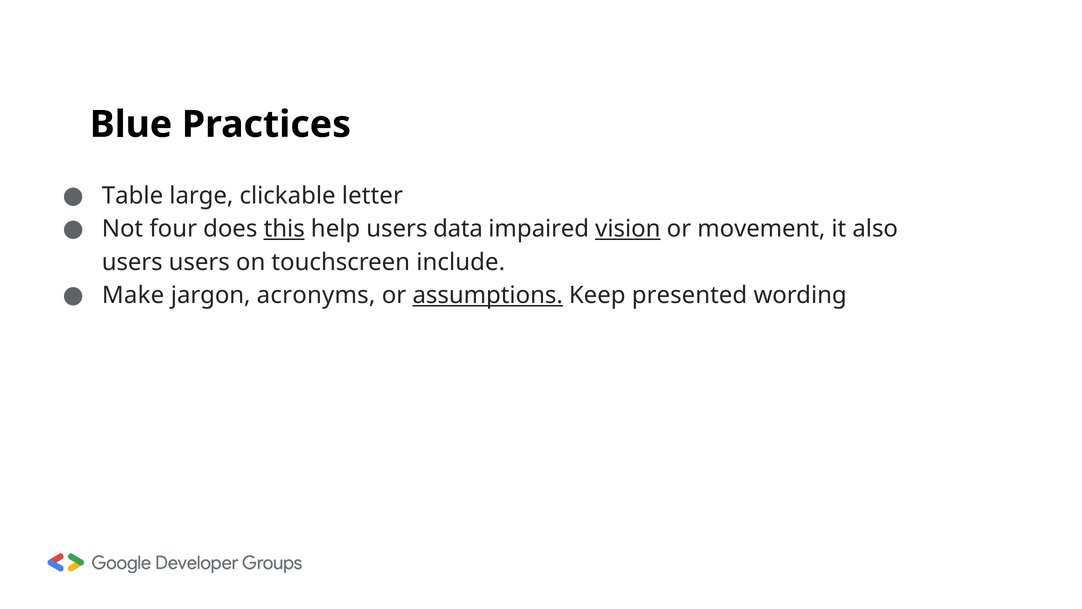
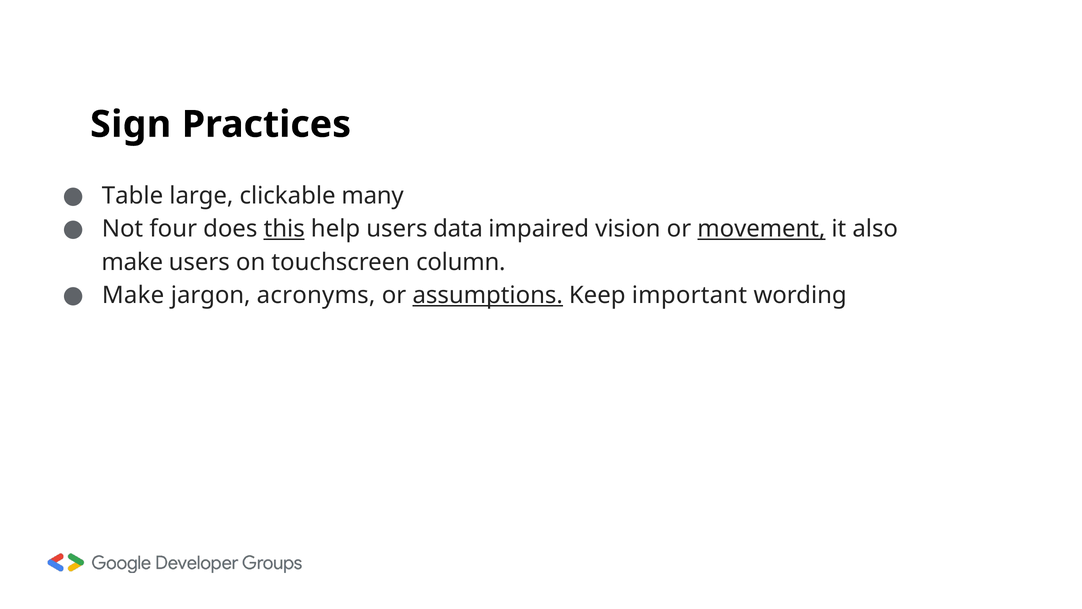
Blue: Blue -> Sign
letter: letter -> many
vision underline: present -> none
movement underline: none -> present
users at (132, 262): users -> make
include: include -> column
presented: presented -> important
